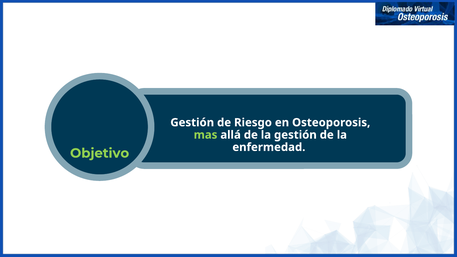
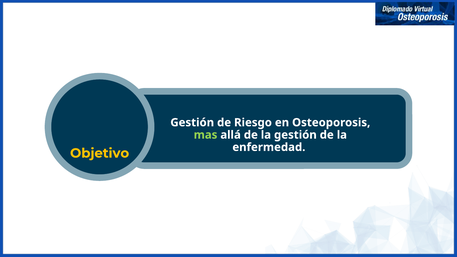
Objetivo colour: light green -> yellow
